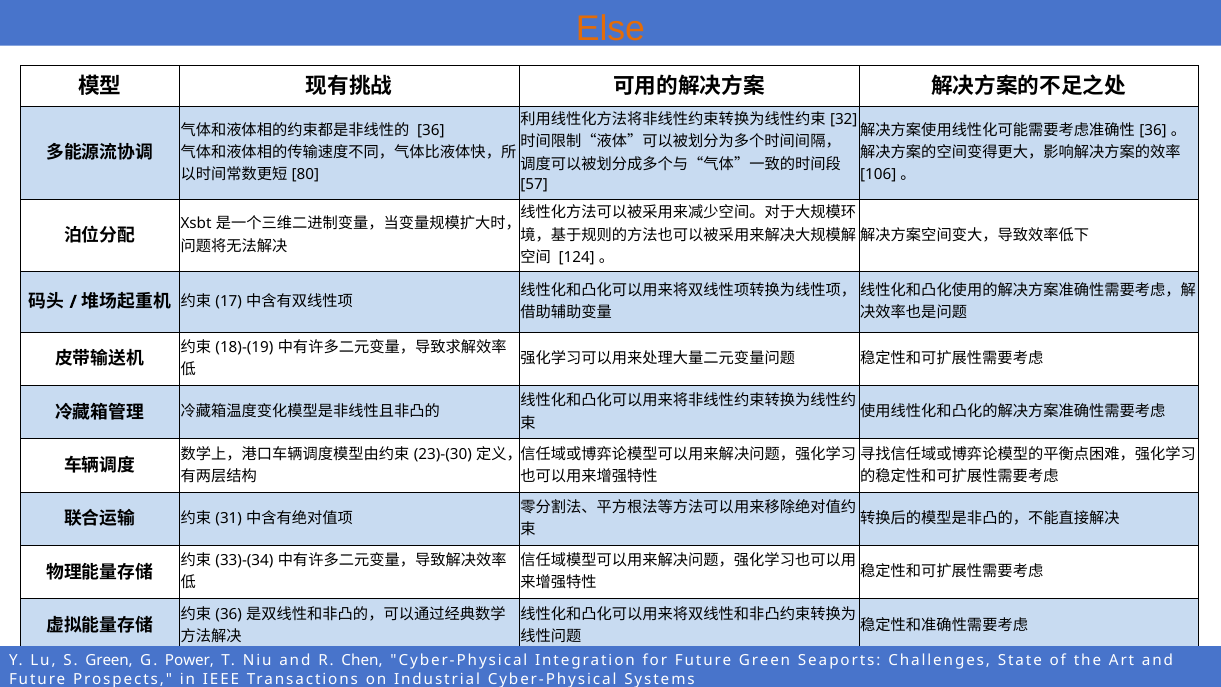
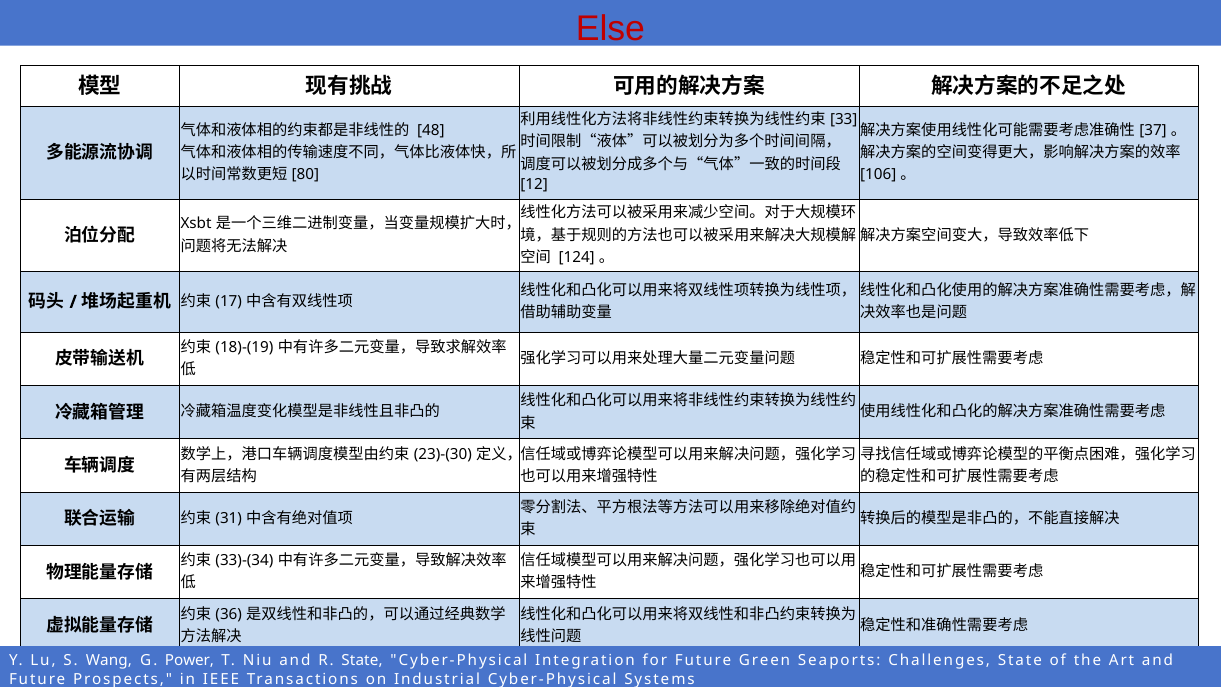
Else colour: orange -> red
32: 32 -> 33
36 at (431, 130): 36 -> 48
36 at (1153, 130): 36 -> 37
57: 57 -> 12
S Green: Green -> Wang
R Chen: Chen -> State
